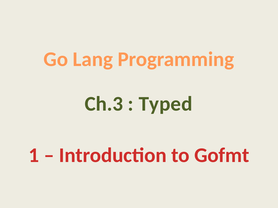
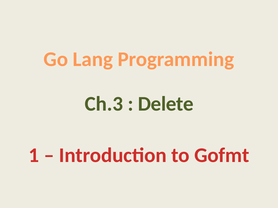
Typed: Typed -> Delete
